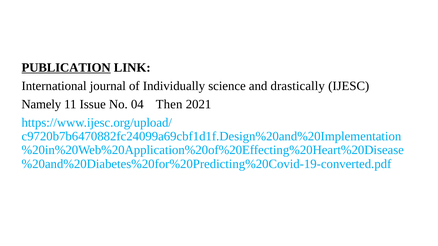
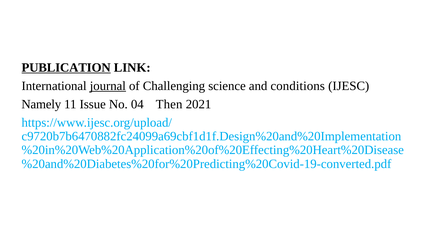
journal underline: none -> present
Individually: Individually -> Challenging
drastically: drastically -> conditions
